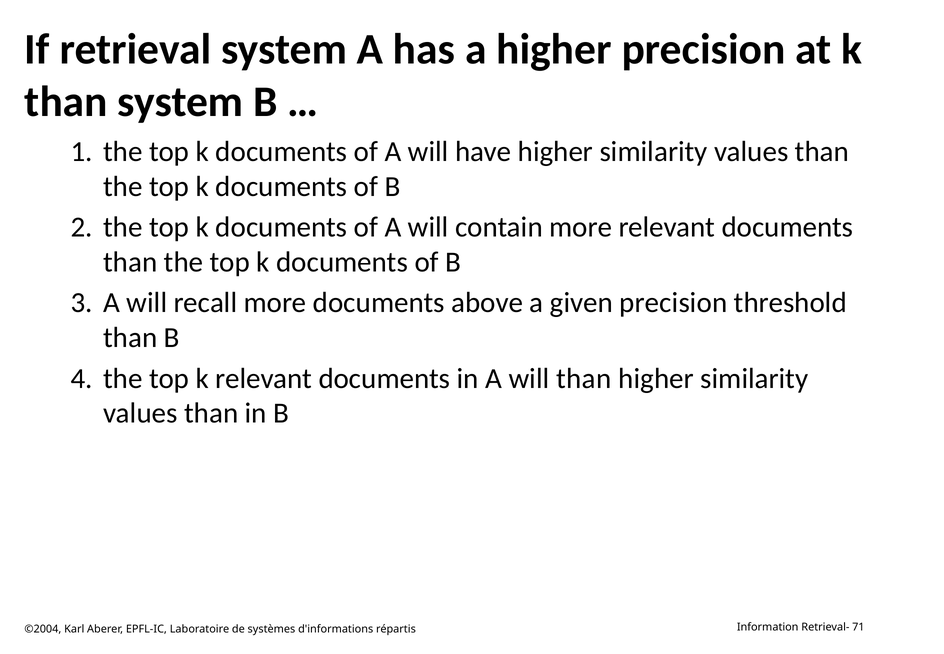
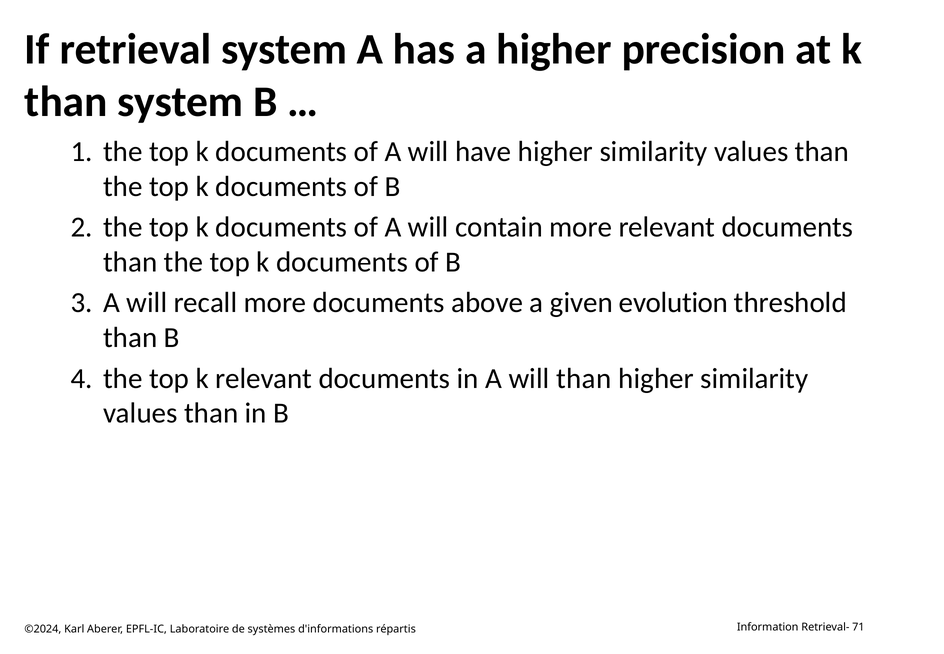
given precision: precision -> evolution
©2004: ©2004 -> ©2024
